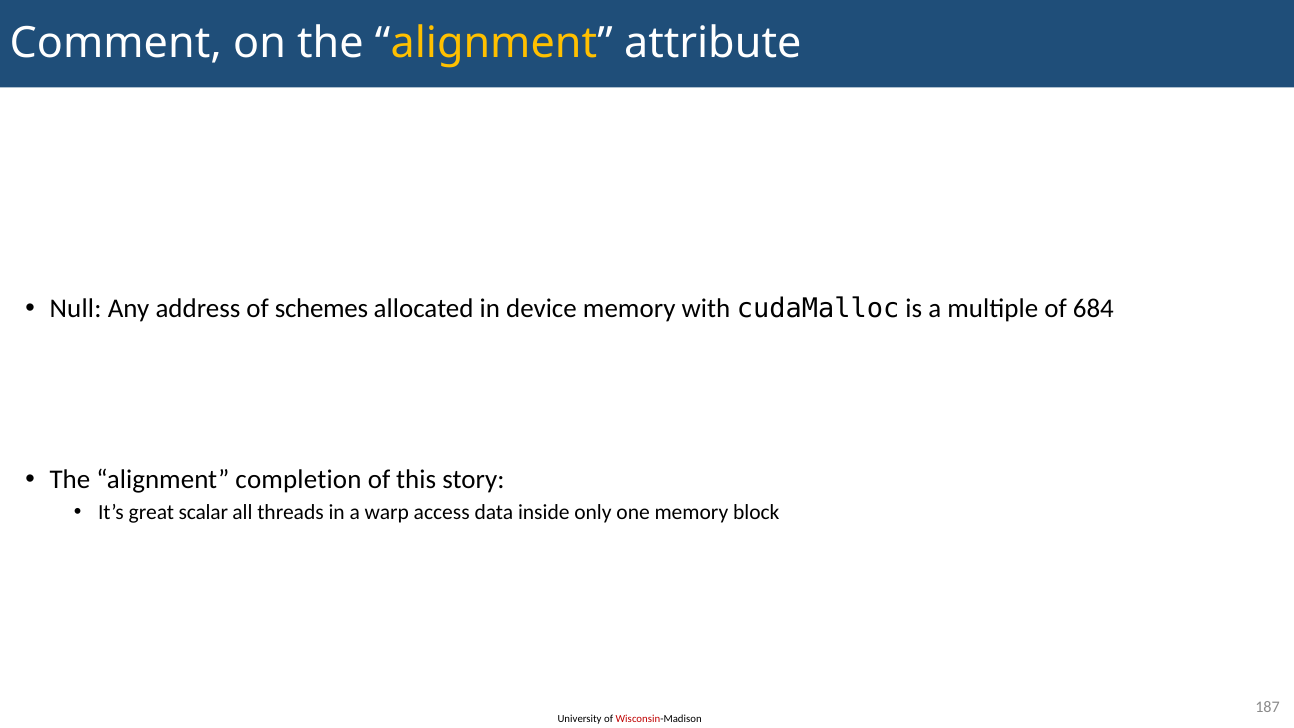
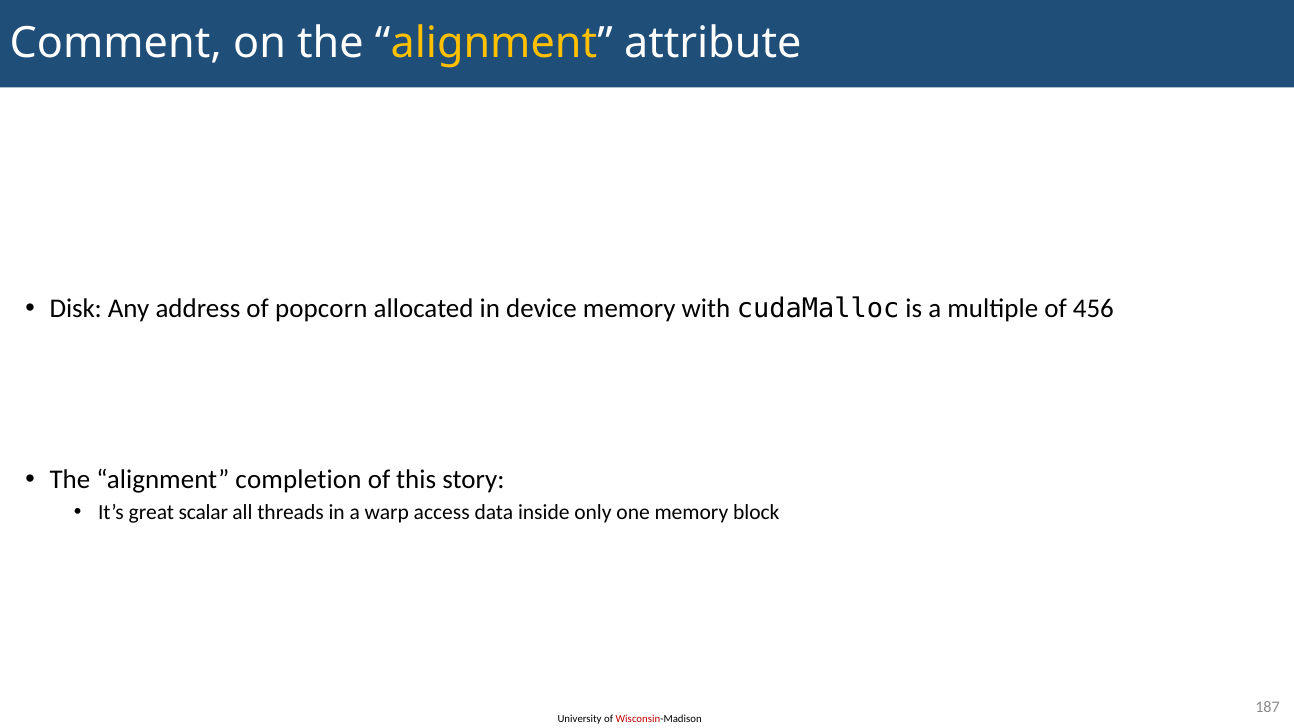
Null: Null -> Disk
schemes: schemes -> popcorn
684: 684 -> 456
